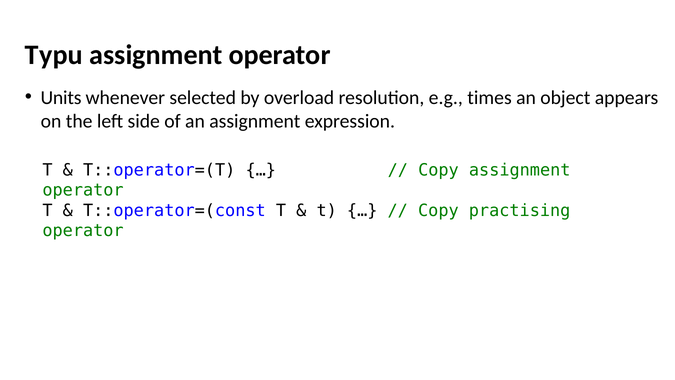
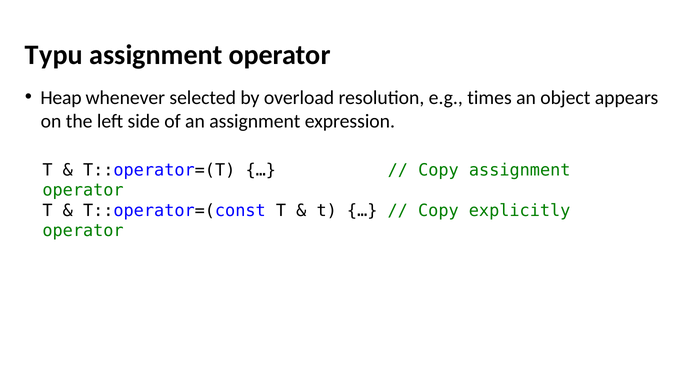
Units: Units -> Heap
practising: practising -> explicitly
